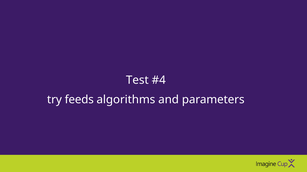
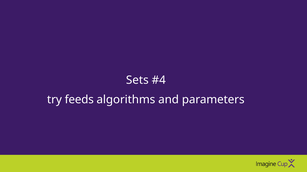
Test: Test -> Sets
